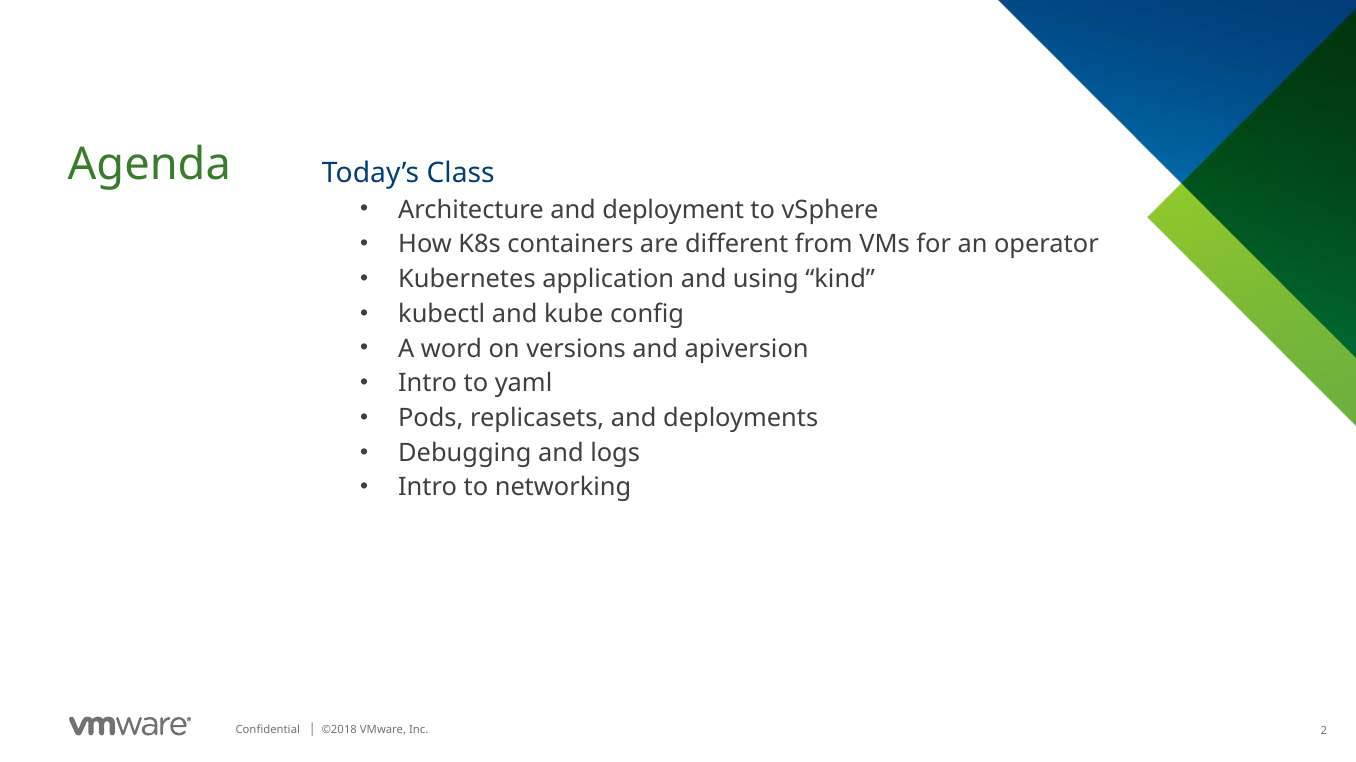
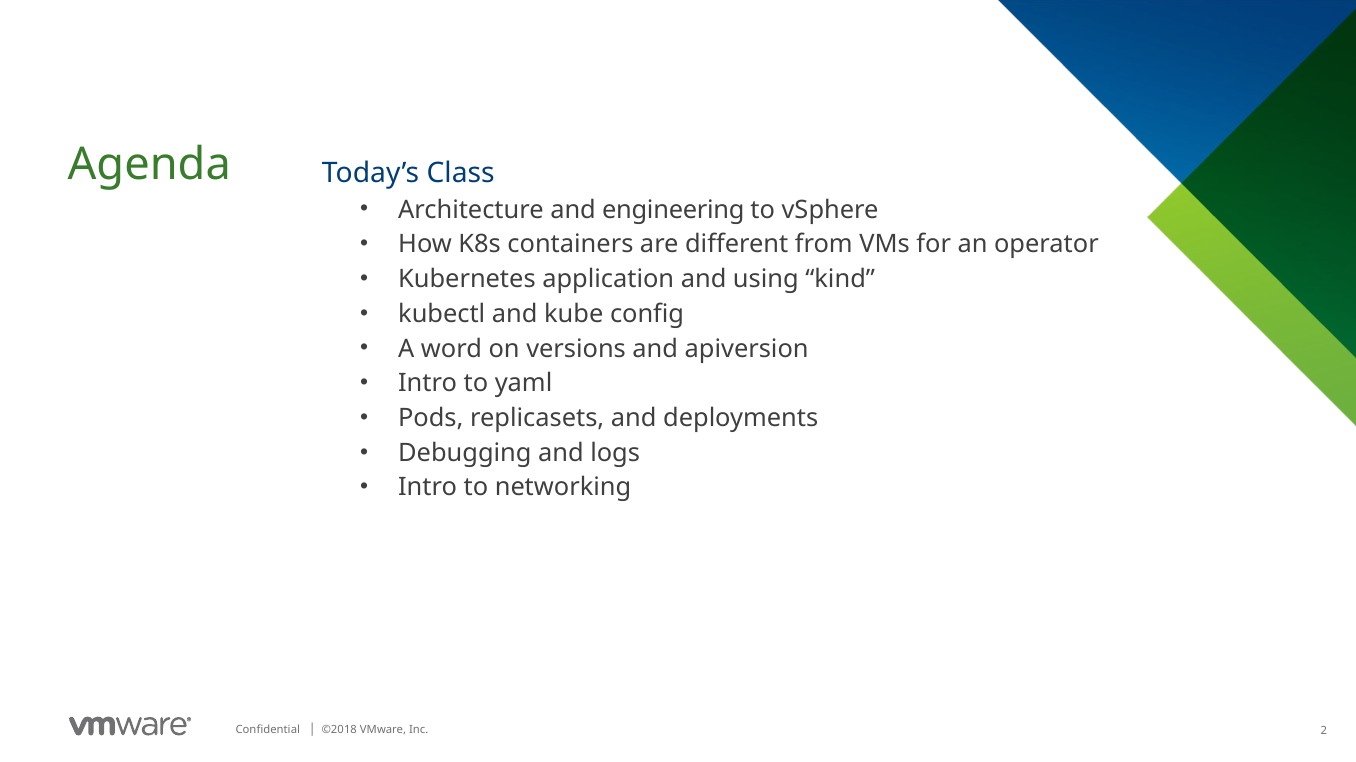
deployment: deployment -> engineering
